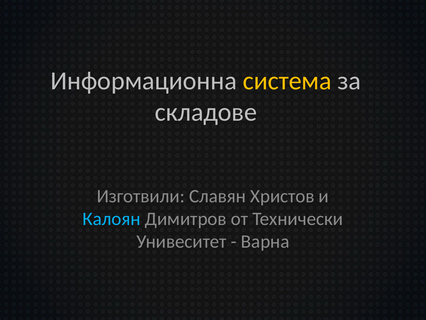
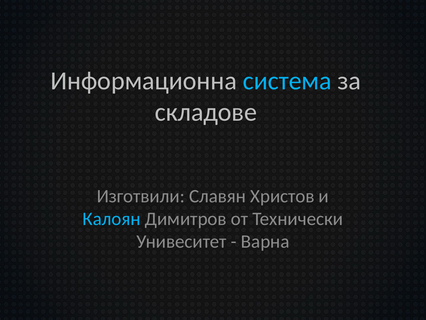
система colour: yellow -> light blue
